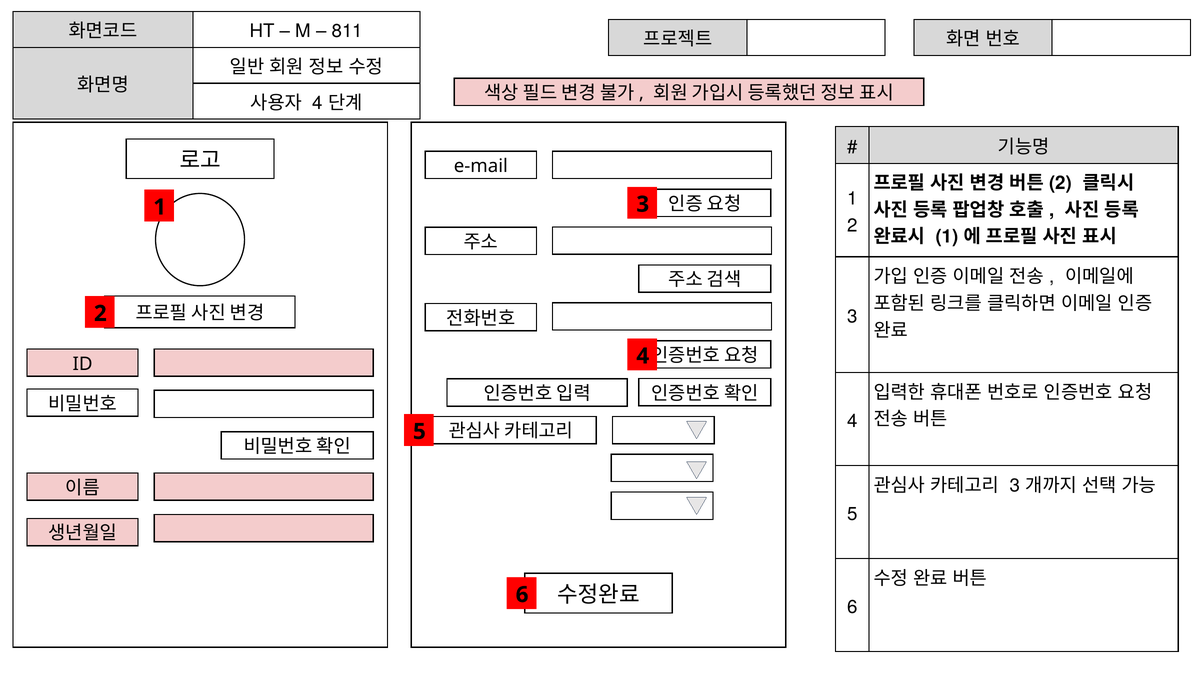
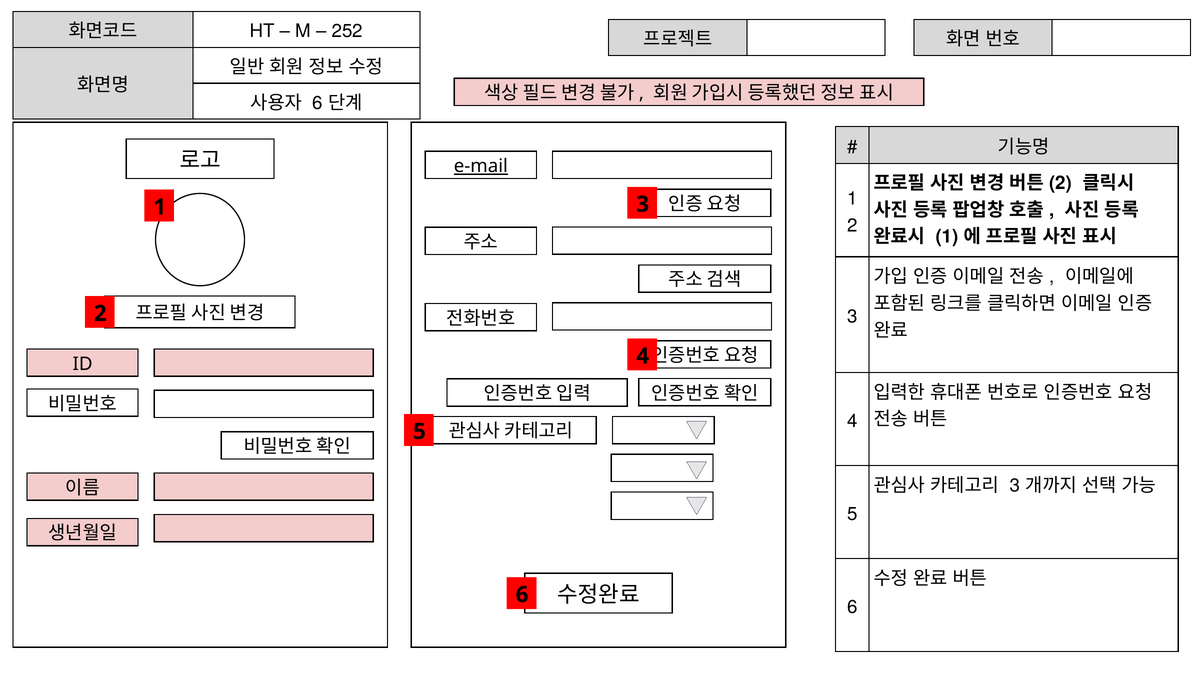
811: 811 -> 252
4 at (318, 103): 4 -> 6
e-mail underline: none -> present
